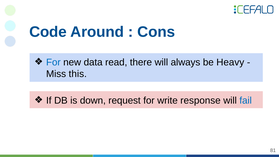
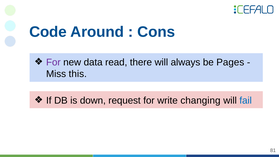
For at (53, 62) colour: blue -> purple
Heavy: Heavy -> Pages
response: response -> changing
